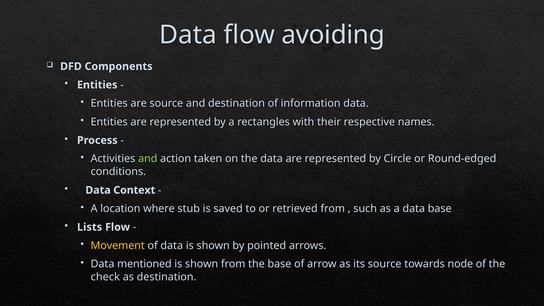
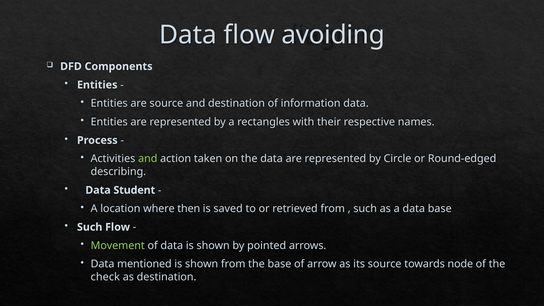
conditions: conditions -> describing
Context: Context -> Student
stub: stub -> then
Lists at (90, 227): Lists -> Such
Movement colour: yellow -> light green
